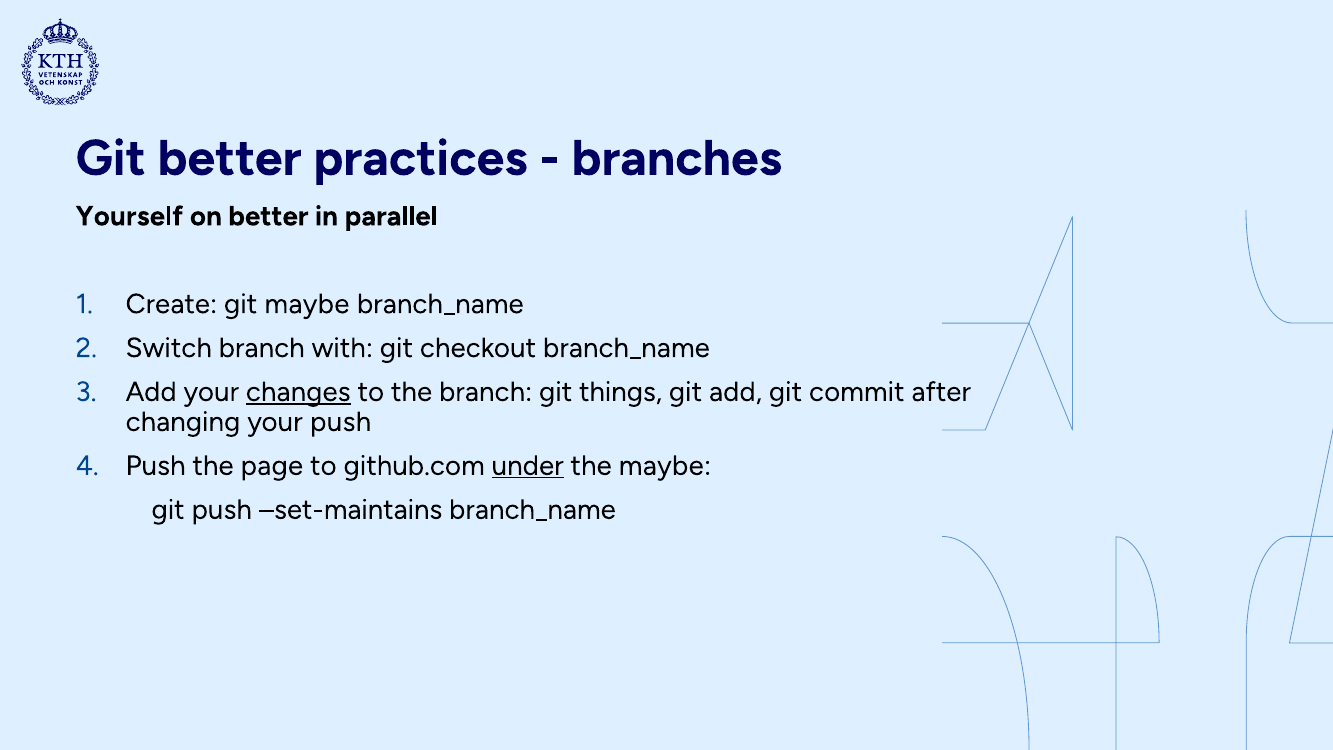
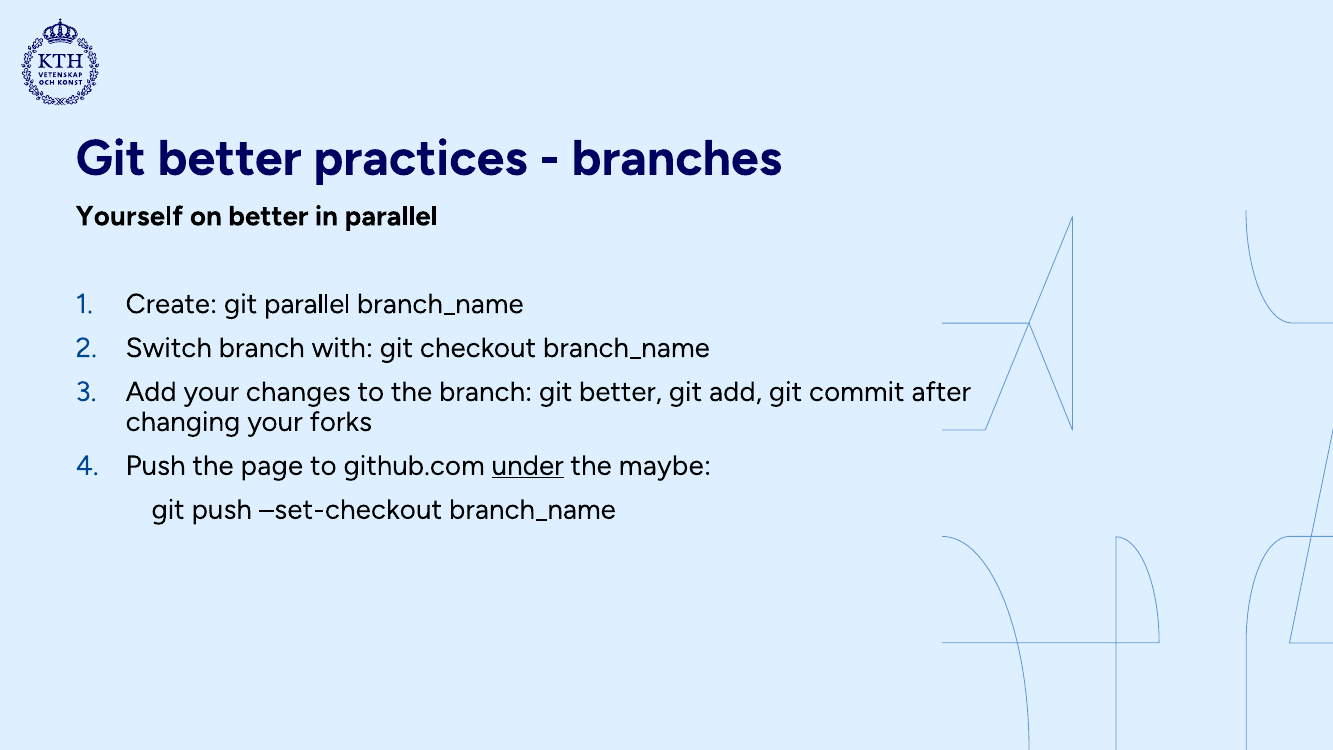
git maybe: maybe -> parallel
changes underline: present -> none
branch git things: things -> better
your push: push -> forks
set-maintains: set-maintains -> set-checkout
